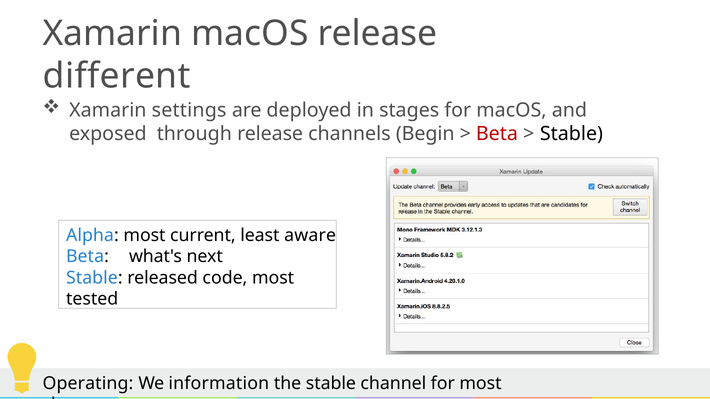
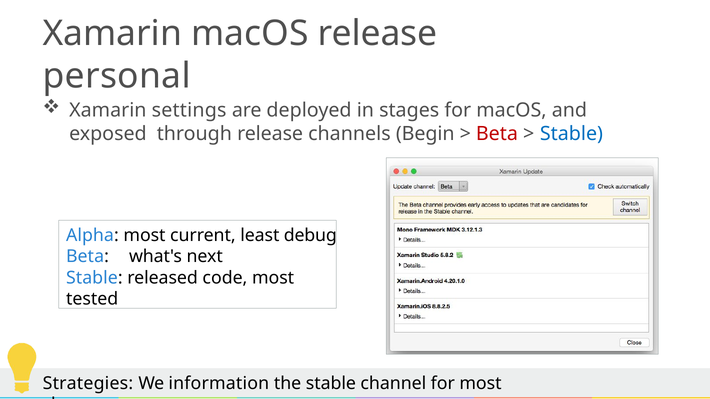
different: different -> personal
Stable at (571, 134) colour: black -> blue
aware: aware -> debug
Operating: Operating -> Strategies
